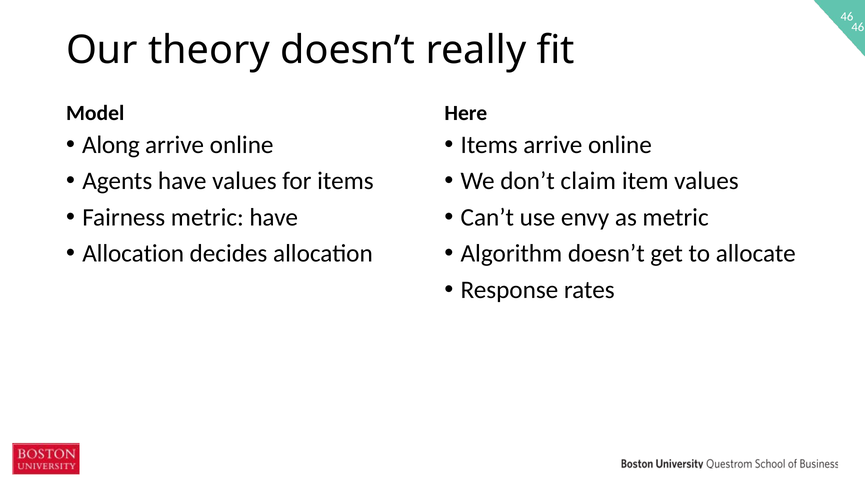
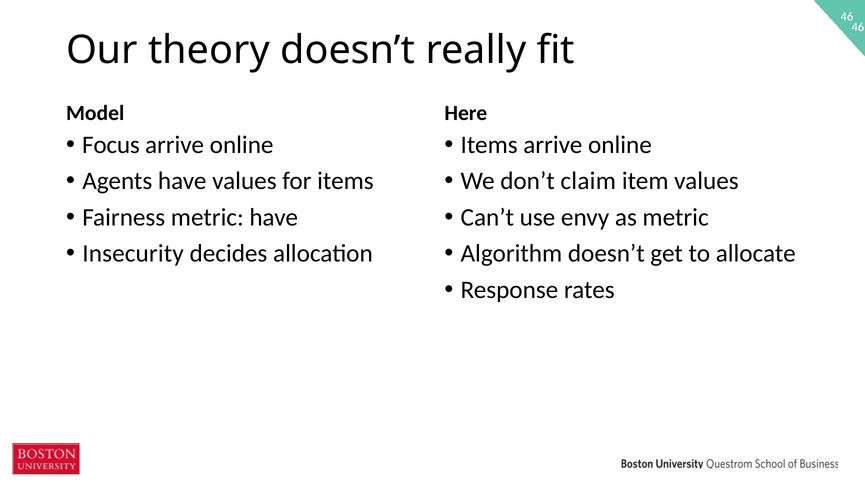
Along: Along -> Focus
Allocation at (133, 254): Allocation -> Insecurity
